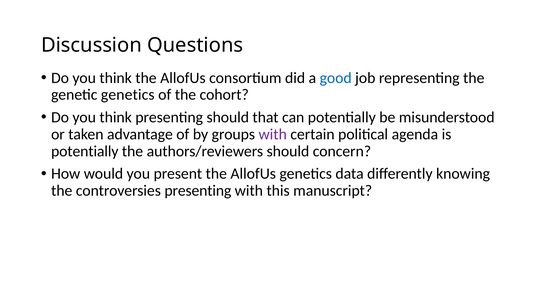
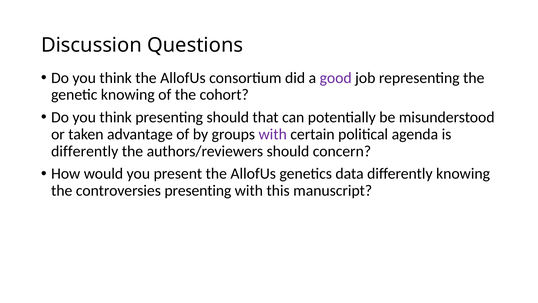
good colour: blue -> purple
genetic genetics: genetics -> knowing
potentially at (85, 151): potentially -> differently
